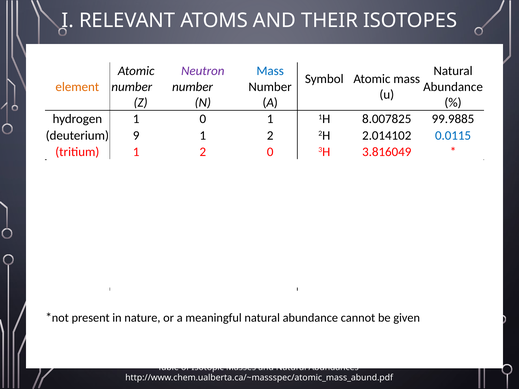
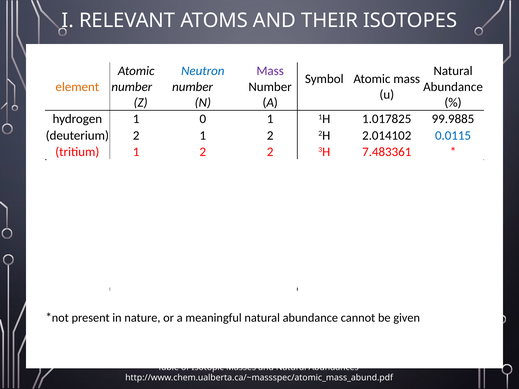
Neutron colour: purple -> blue
Mass at (270, 71) colour: blue -> purple
8.007825: 8.007825 -> 1.017825
deuterium 9: 9 -> 2
2 0: 0 -> 2
3.816049: 3.816049 -> 7.483361
